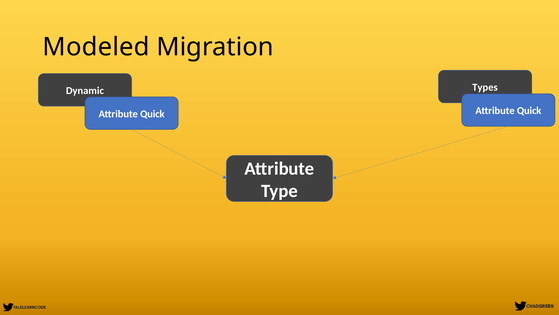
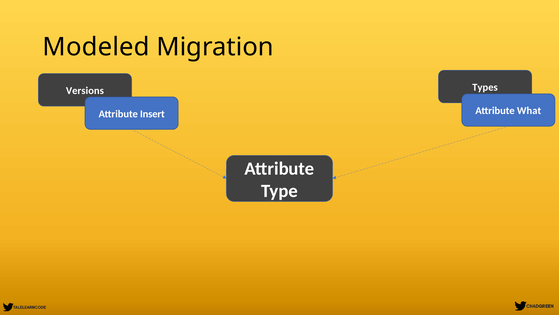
Dynamic: Dynamic -> Versions
Quick at (152, 114): Quick -> Insert
Quick at (529, 111): Quick -> What
